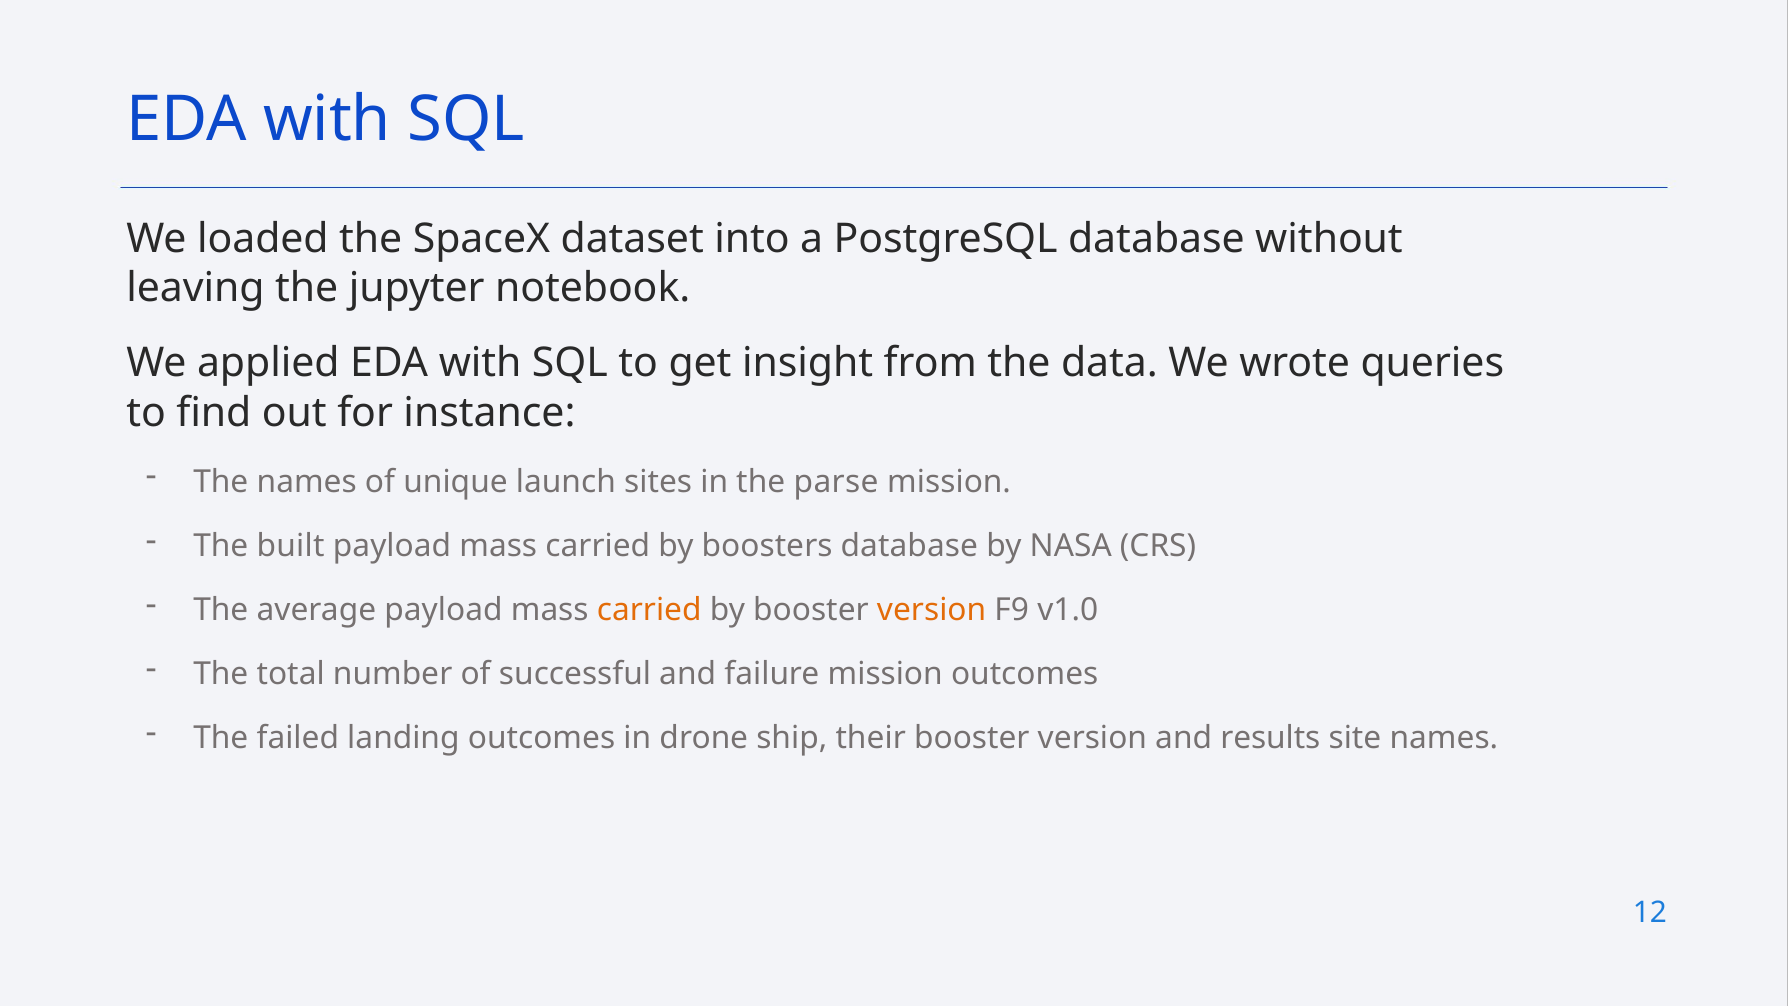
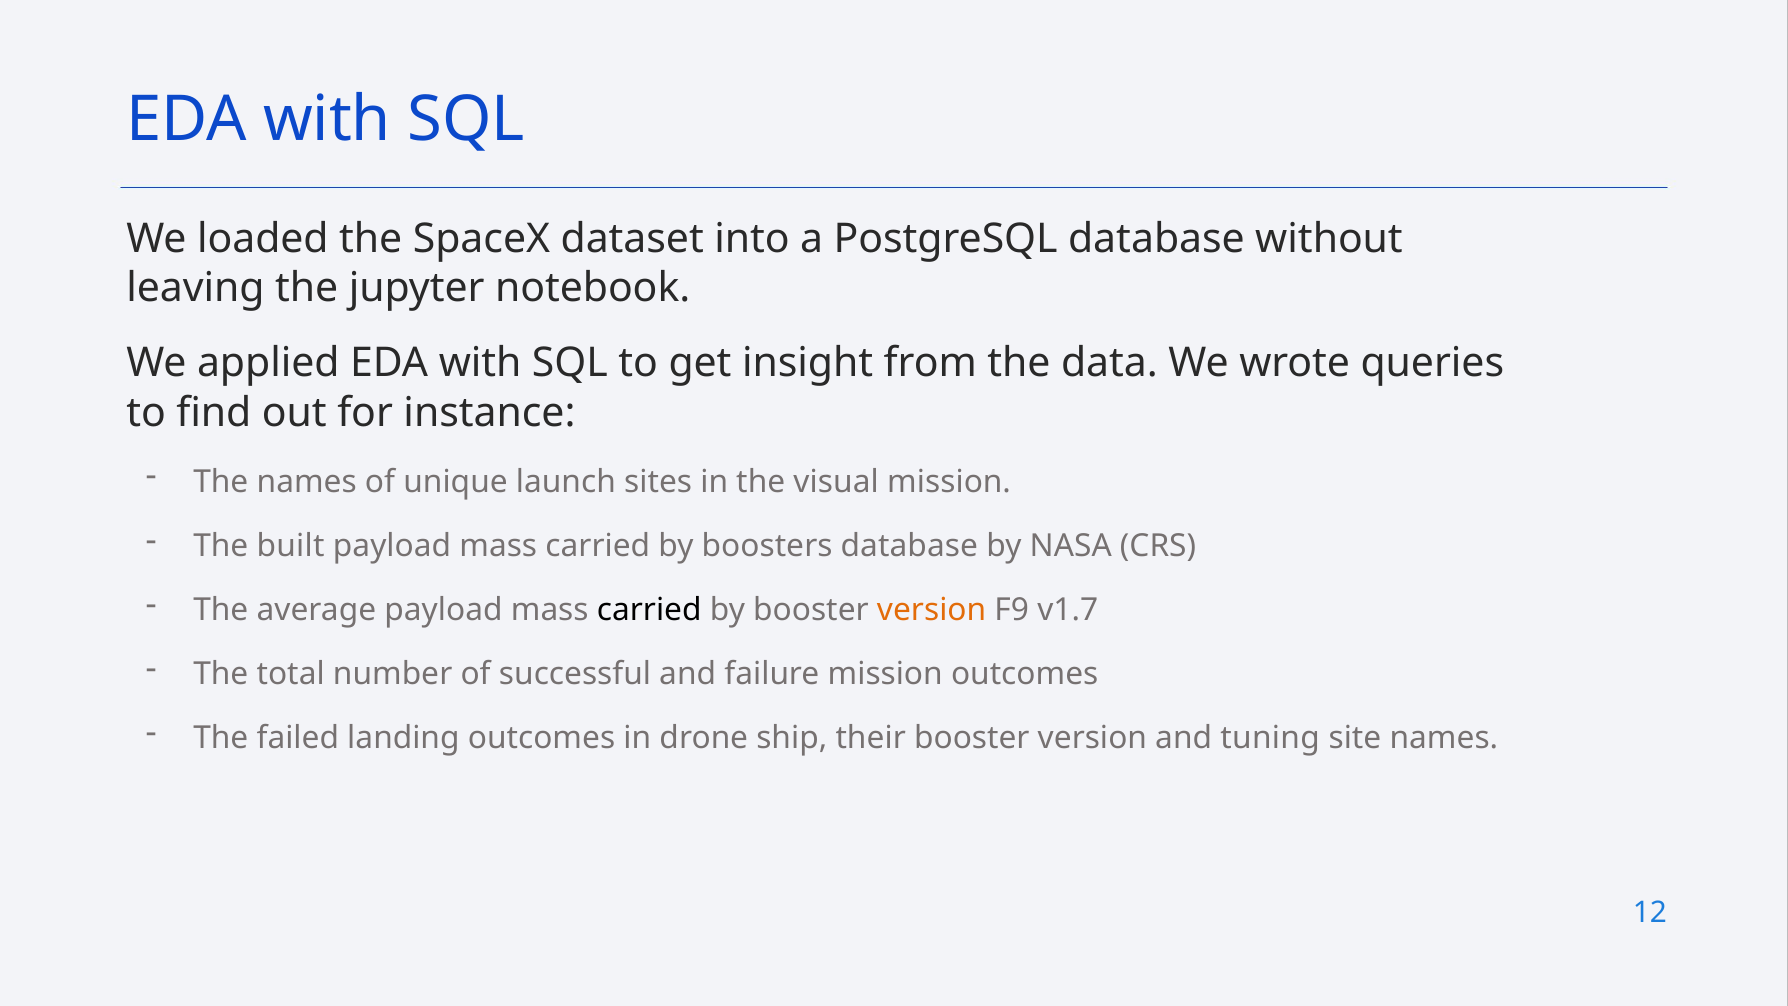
parse: parse -> visual
carried at (649, 610) colour: orange -> black
v1.0: v1.0 -> v1.7
results: results -> tuning
